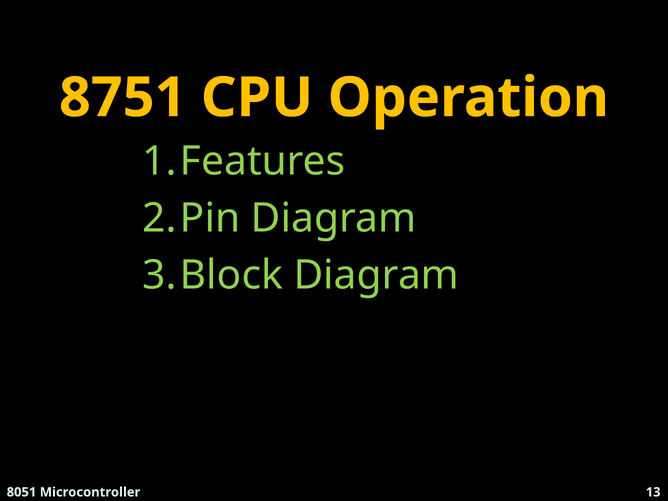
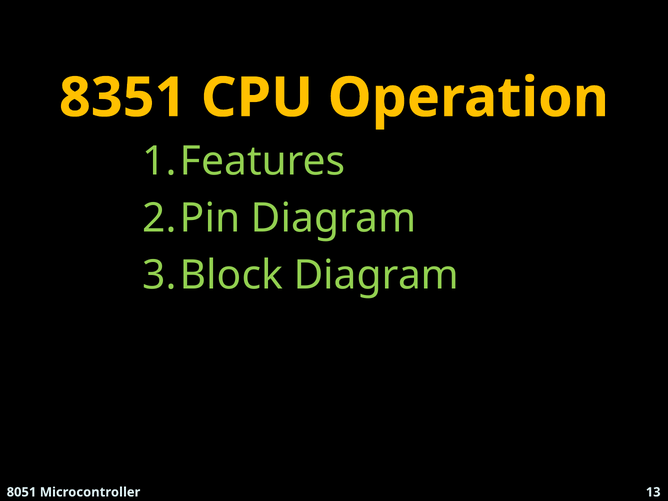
8751: 8751 -> 8351
